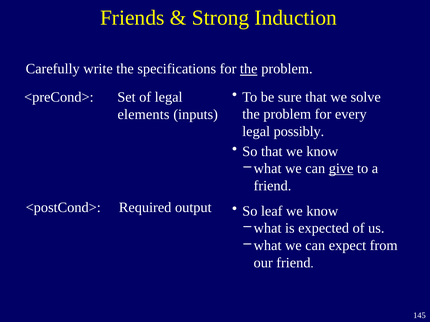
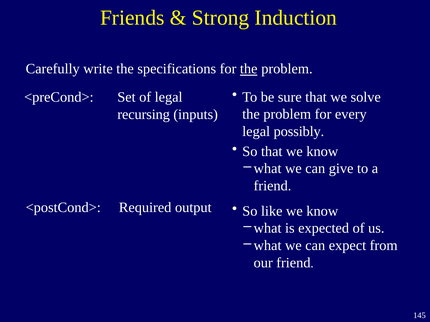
elements: elements -> recursing
give underline: present -> none
leaf: leaf -> like
